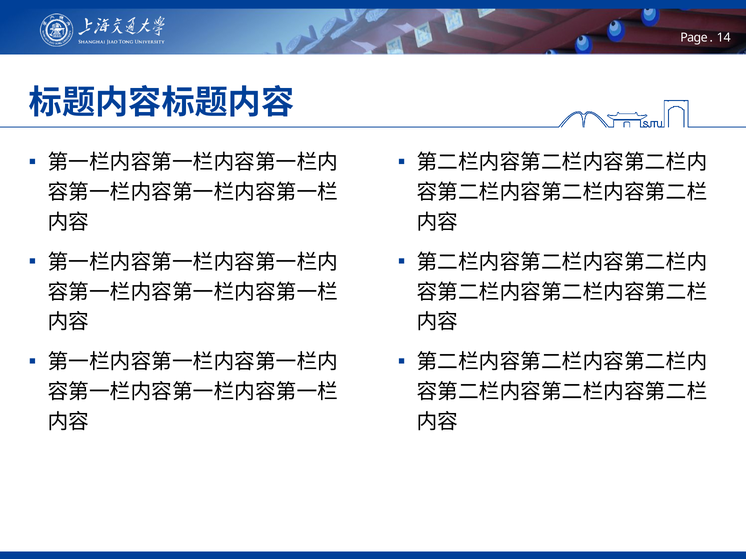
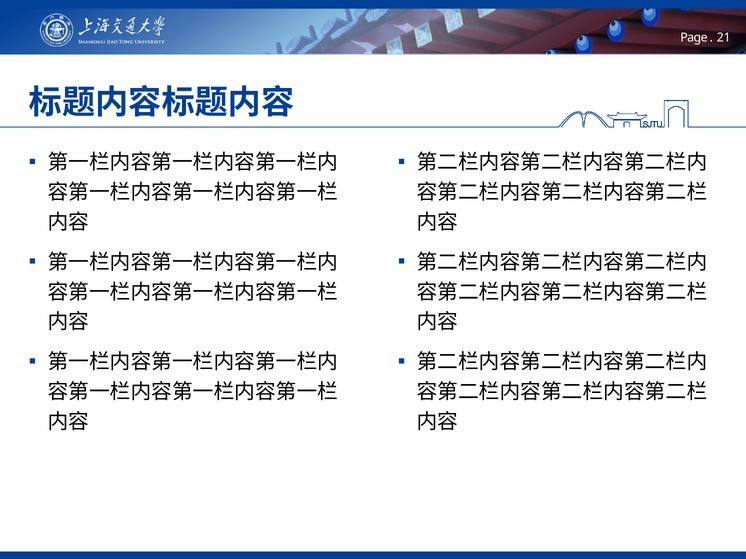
14: 14 -> 21
